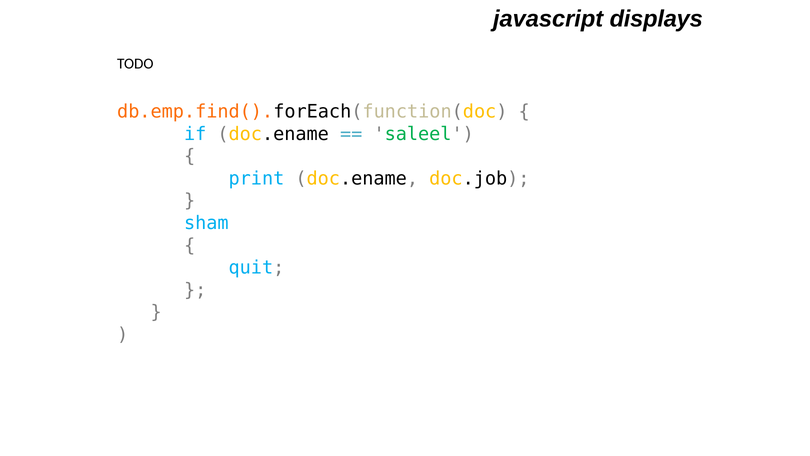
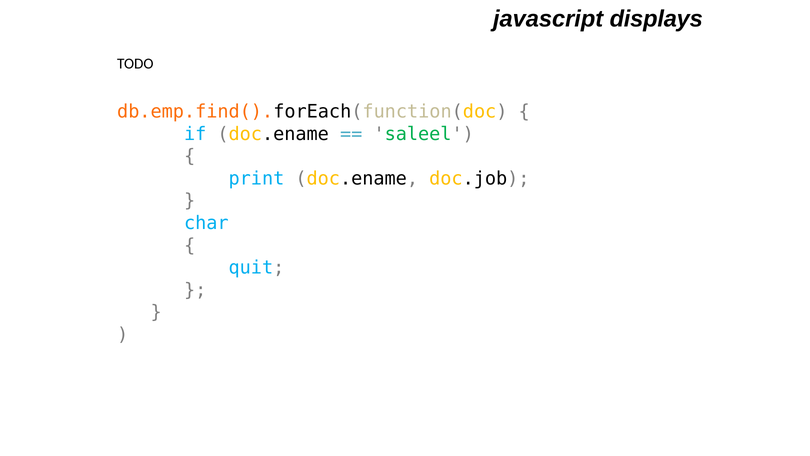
sham: sham -> char
